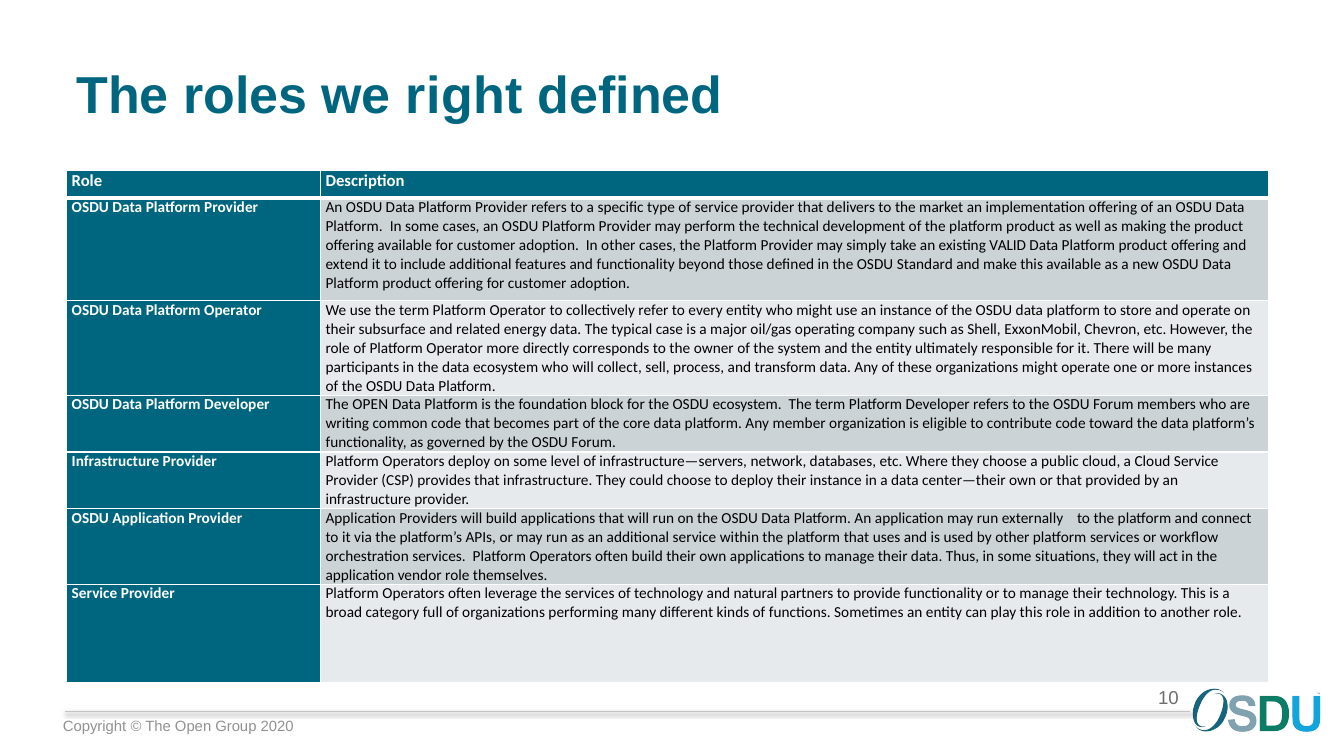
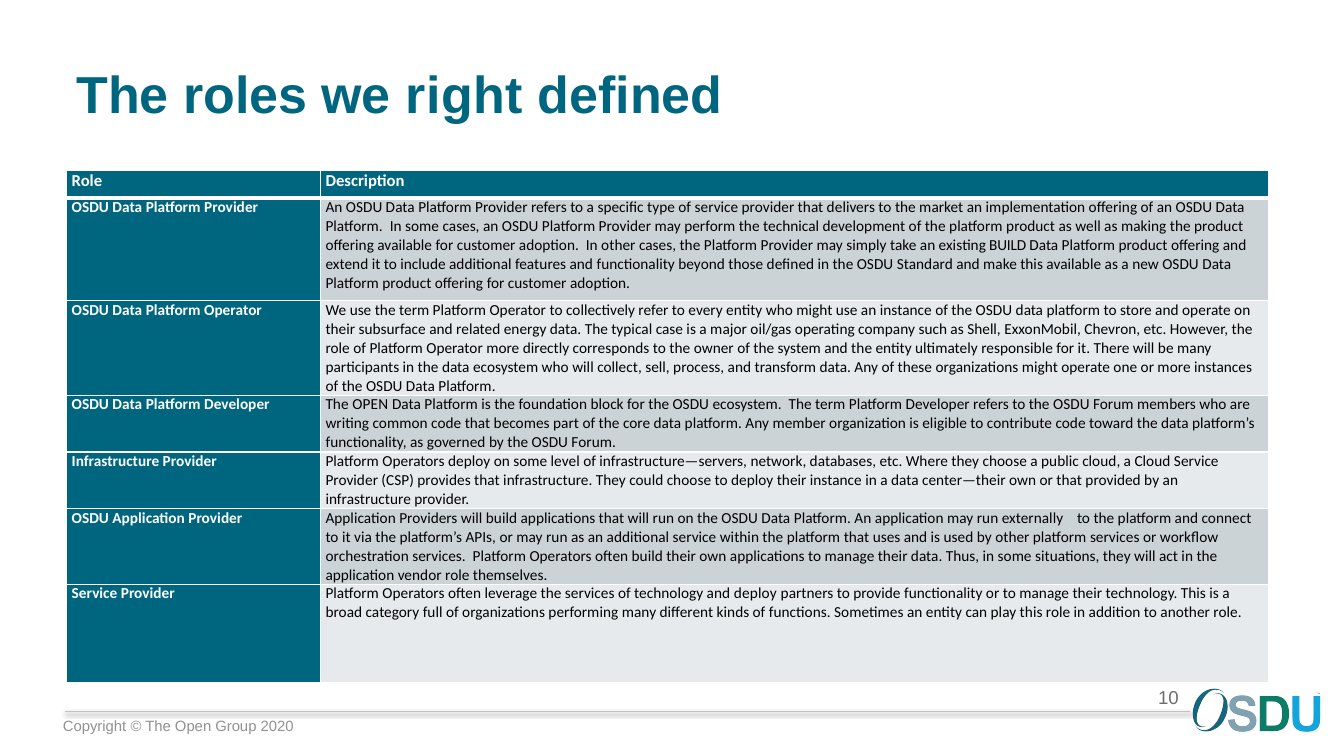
existing VALID: VALID -> BUILD
and natural: natural -> deploy
